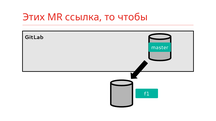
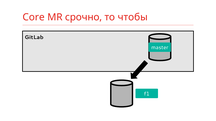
Этих: Этих -> Core
ссылка: ссылка -> срочно
